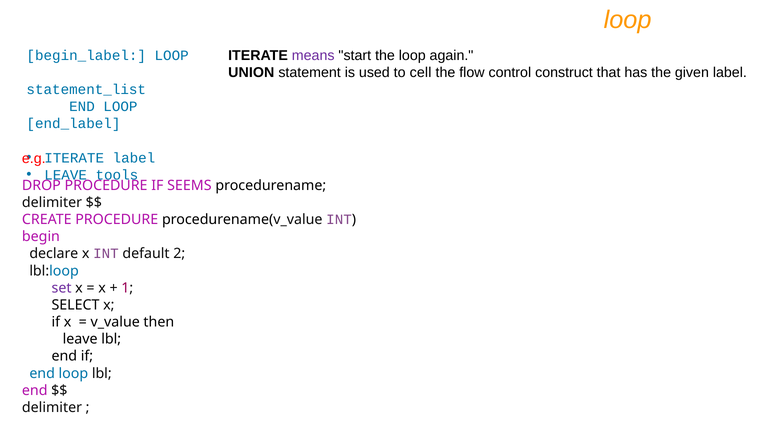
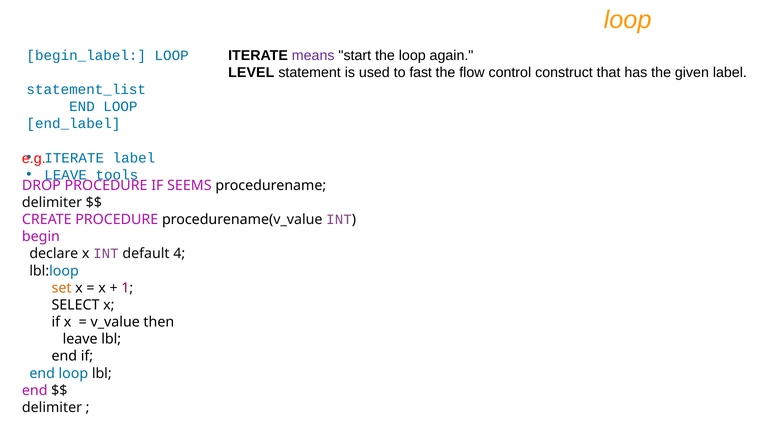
UNION: UNION -> LEVEL
cell: cell -> fast
2: 2 -> 4
set colour: purple -> orange
